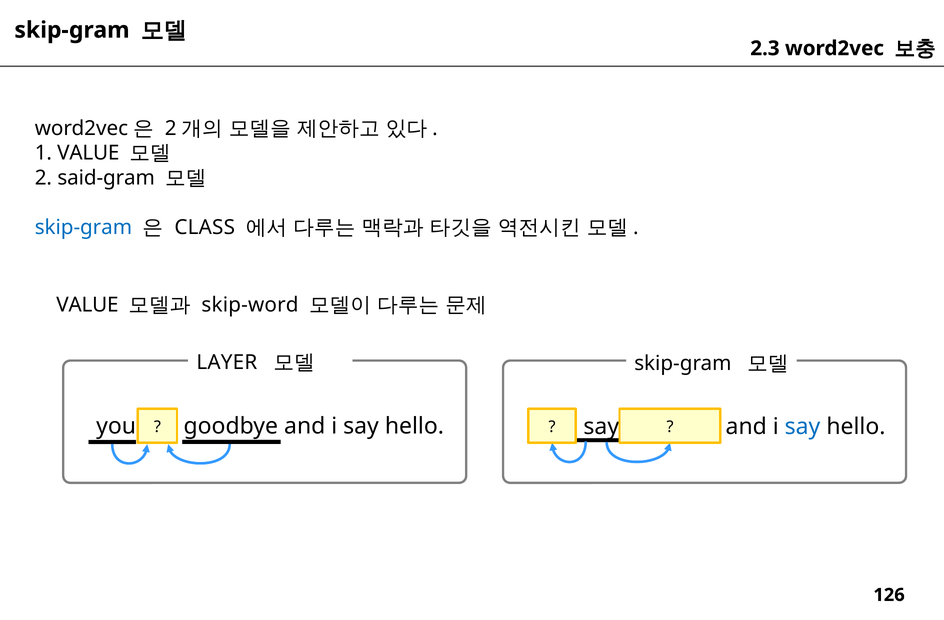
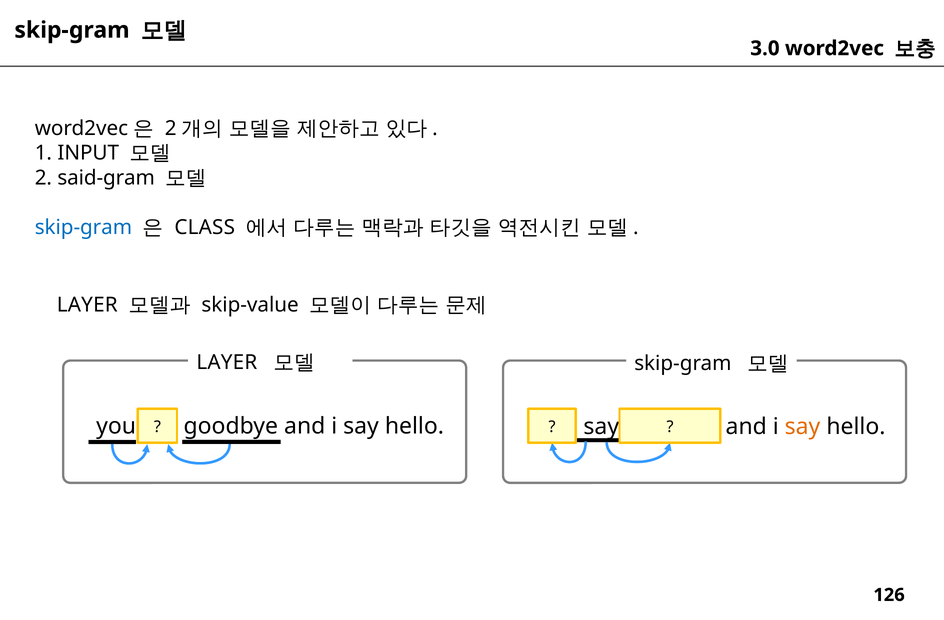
2.3: 2.3 -> 3.0
1 VALUE: VALUE -> INPUT
VALUE at (87, 305): VALUE -> LAYER
skip-word: skip-word -> skip-value
say at (803, 427) colour: blue -> orange
